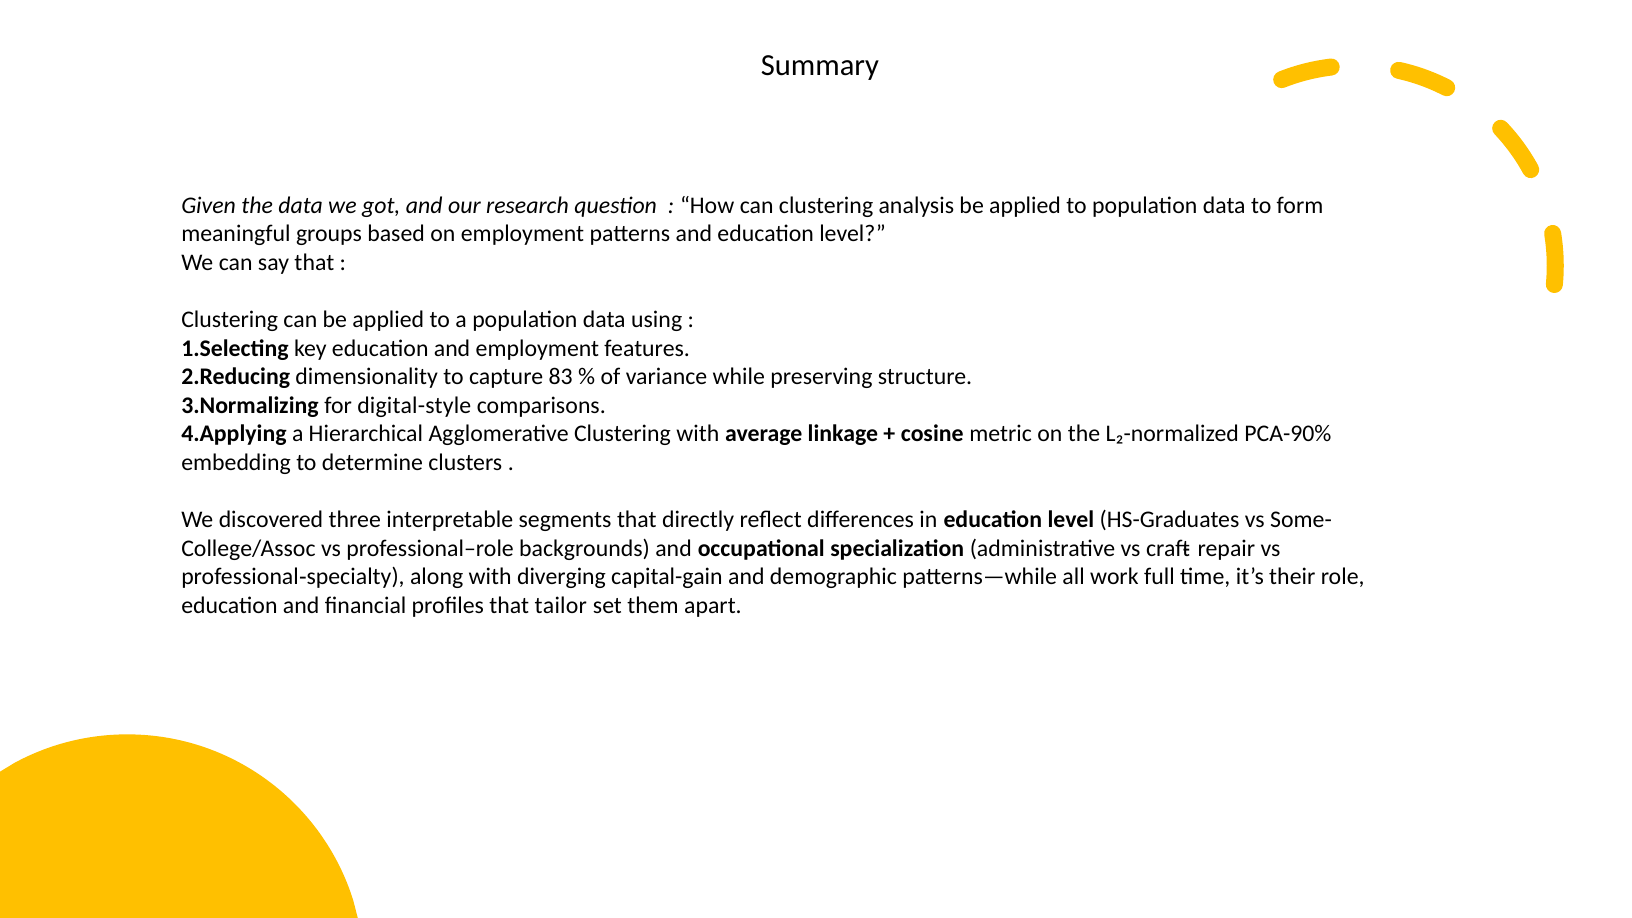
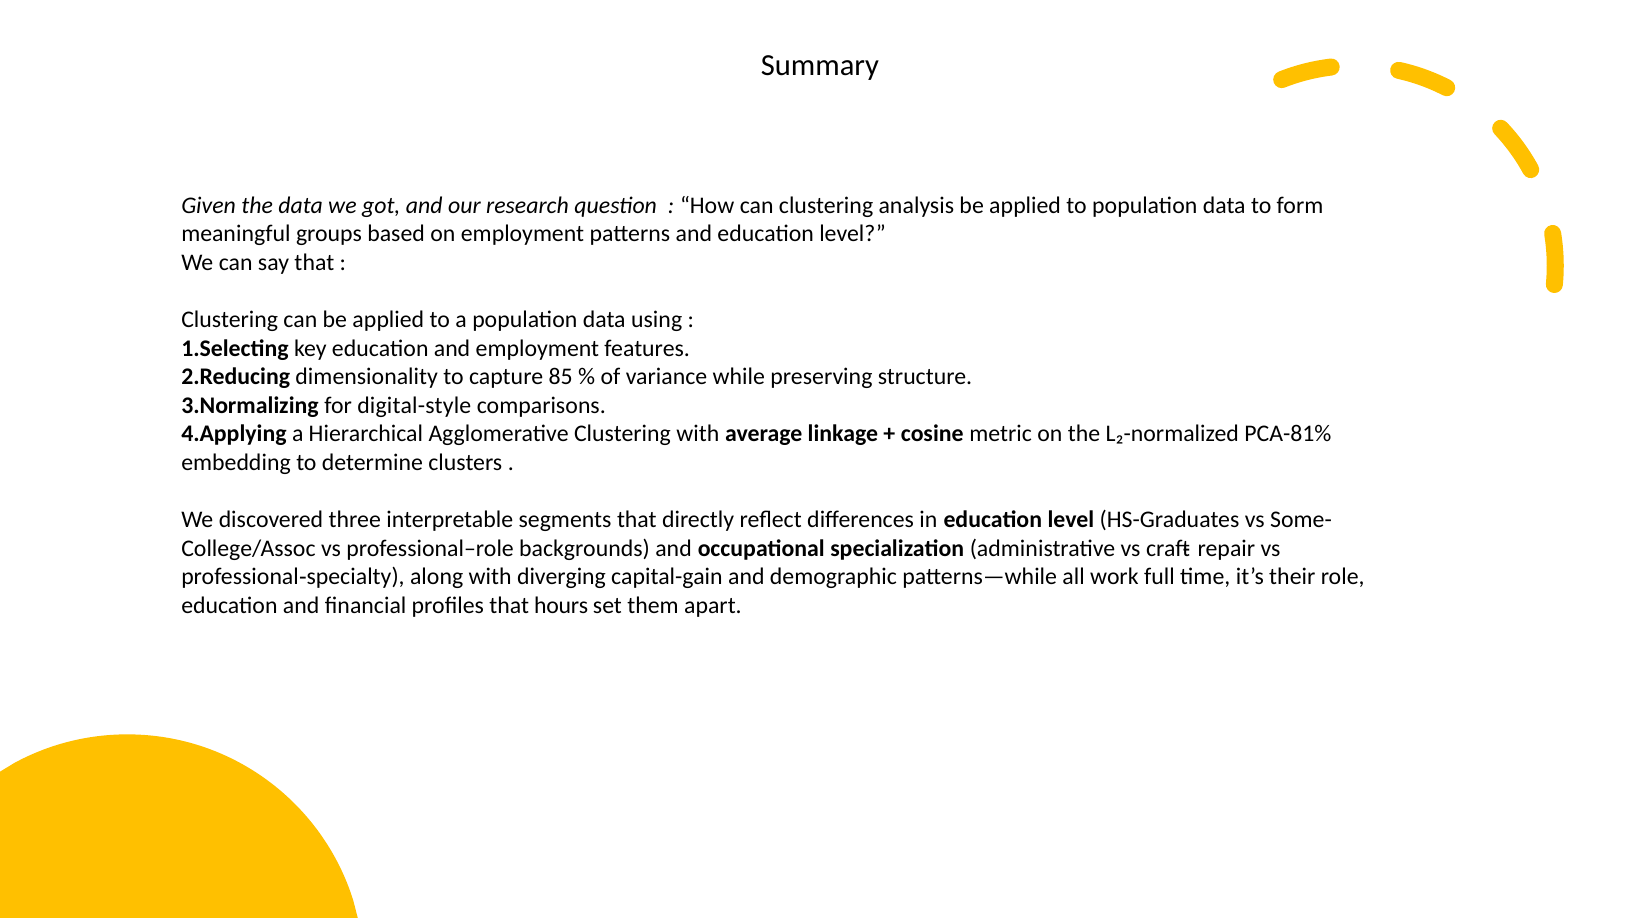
83: 83 -> 85
PCA-90%: PCA-90% -> PCA-81%
tailor: tailor -> hours
